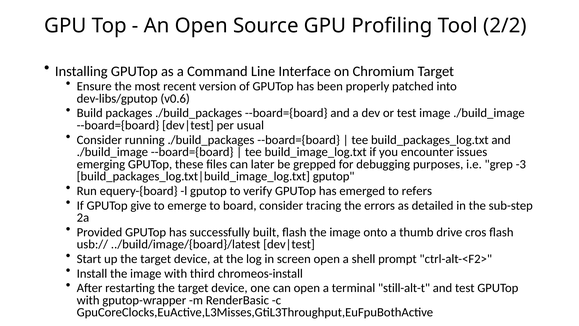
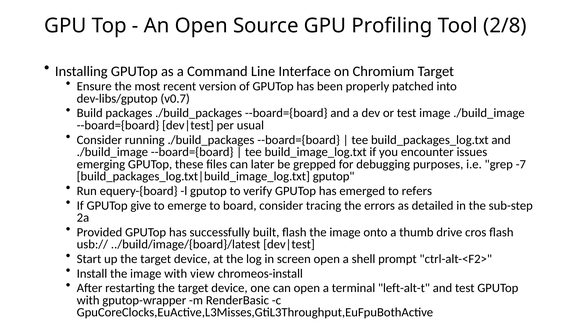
2/2: 2/2 -> 2/8
v0.6: v0.6 -> v0.7
-3: -3 -> -7
third: third -> view
still-alt-t: still-alt-t -> left-alt-t
